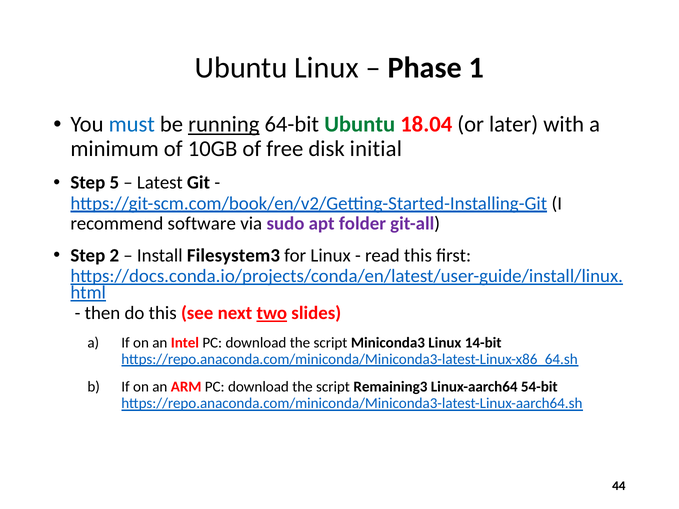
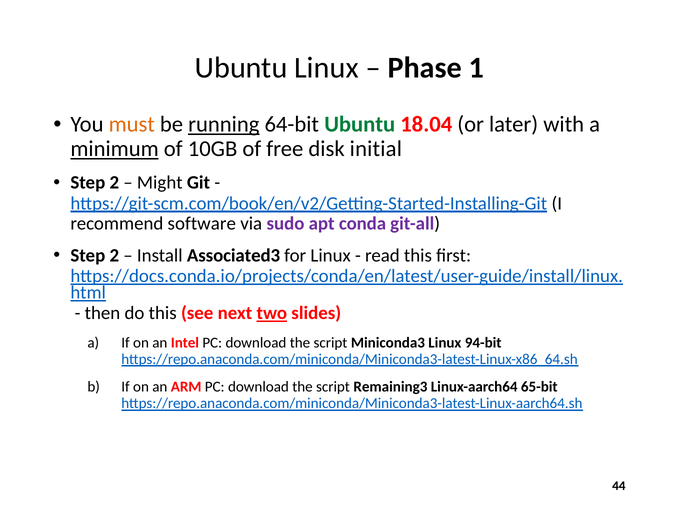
must colour: blue -> orange
minimum underline: none -> present
5 at (114, 183): 5 -> 2
Latest: Latest -> Might
folder: folder -> conda
Filesystem3: Filesystem3 -> Associated3
14-bit: 14-bit -> 94-bit
54-bit: 54-bit -> 65-bit
